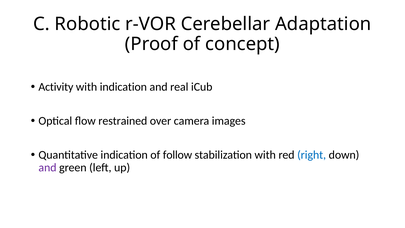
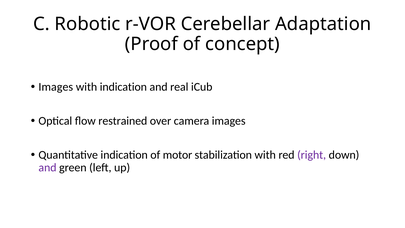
Activity at (56, 87): Activity -> Images
follow: follow -> motor
right colour: blue -> purple
